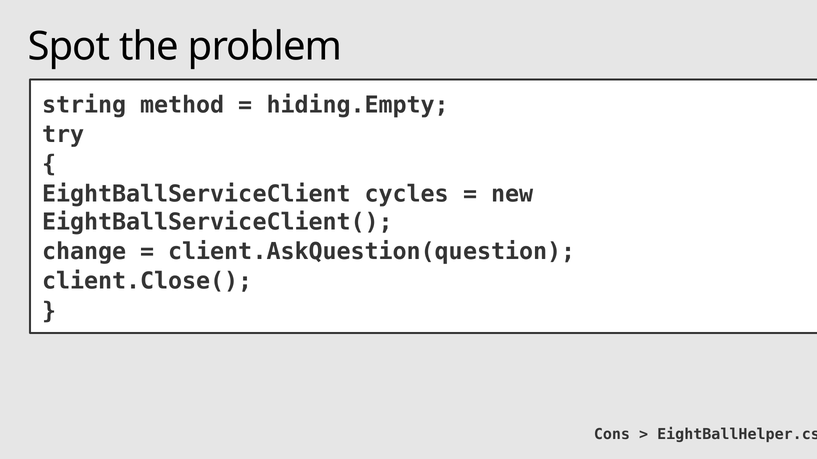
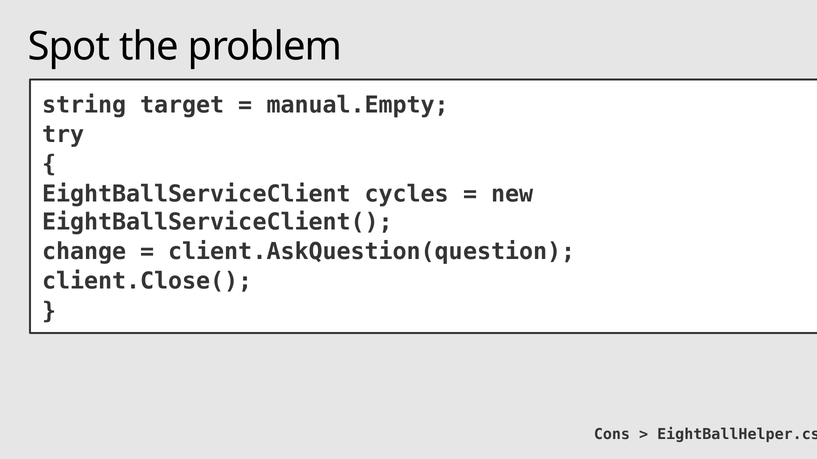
method: method -> target
hiding.Empty: hiding.Empty -> manual.Empty
